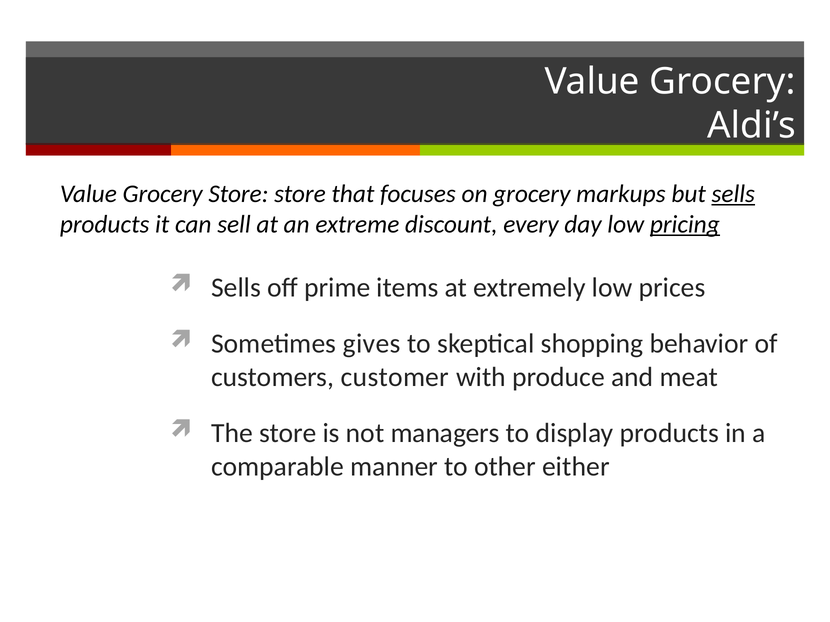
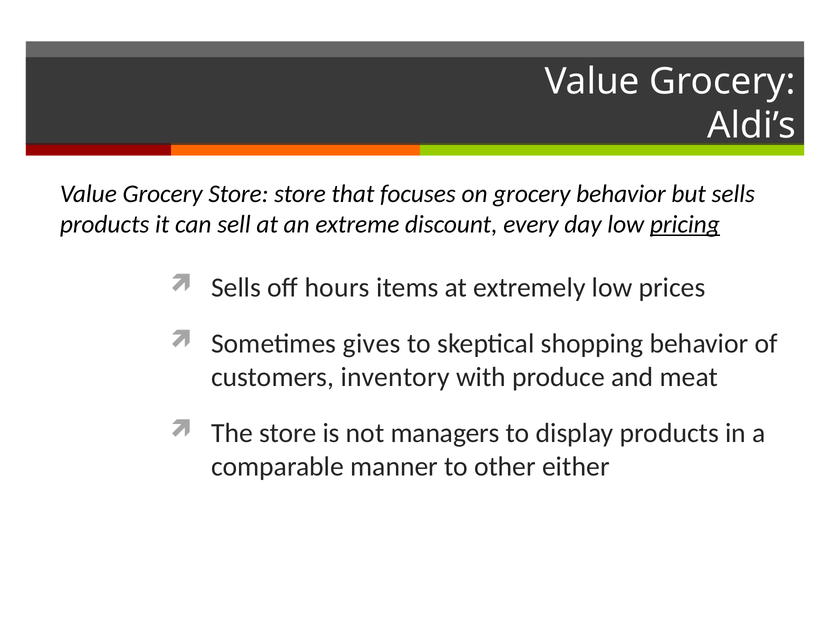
grocery markups: markups -> behavior
sells at (733, 194) underline: present -> none
prime: prime -> hours
customer: customer -> inventory
